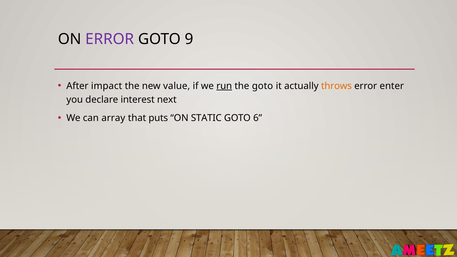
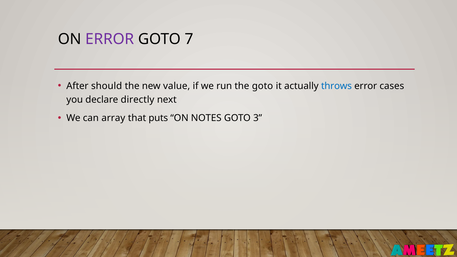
9: 9 -> 7
impact: impact -> should
run underline: present -> none
throws colour: orange -> blue
enter: enter -> cases
interest: interest -> directly
STATIC: STATIC -> NOTES
6: 6 -> 3
